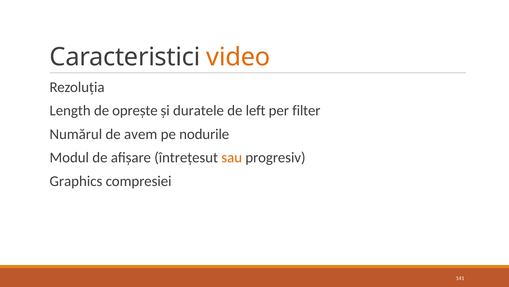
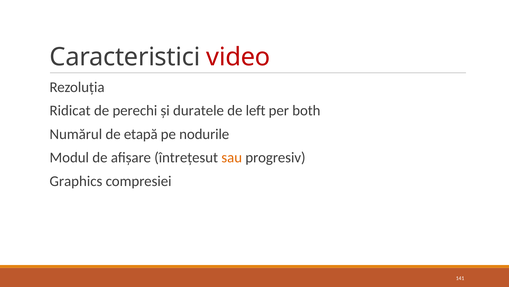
video colour: orange -> red
Length: Length -> Ridicat
oprește: oprește -> perechi
filter: filter -> both
avem: avem -> etapă
